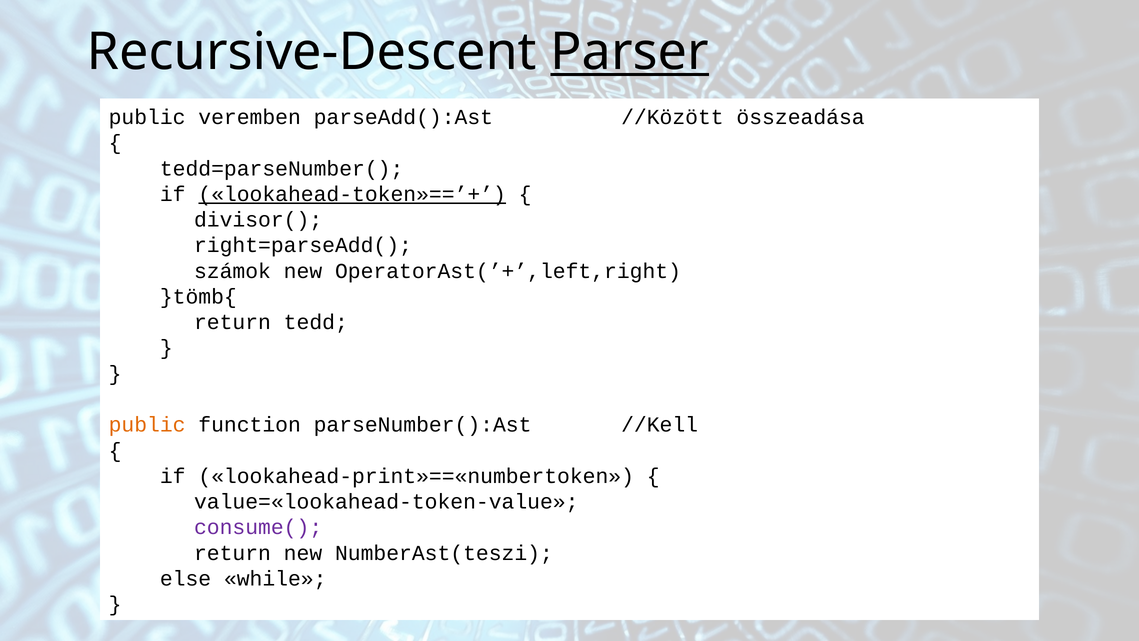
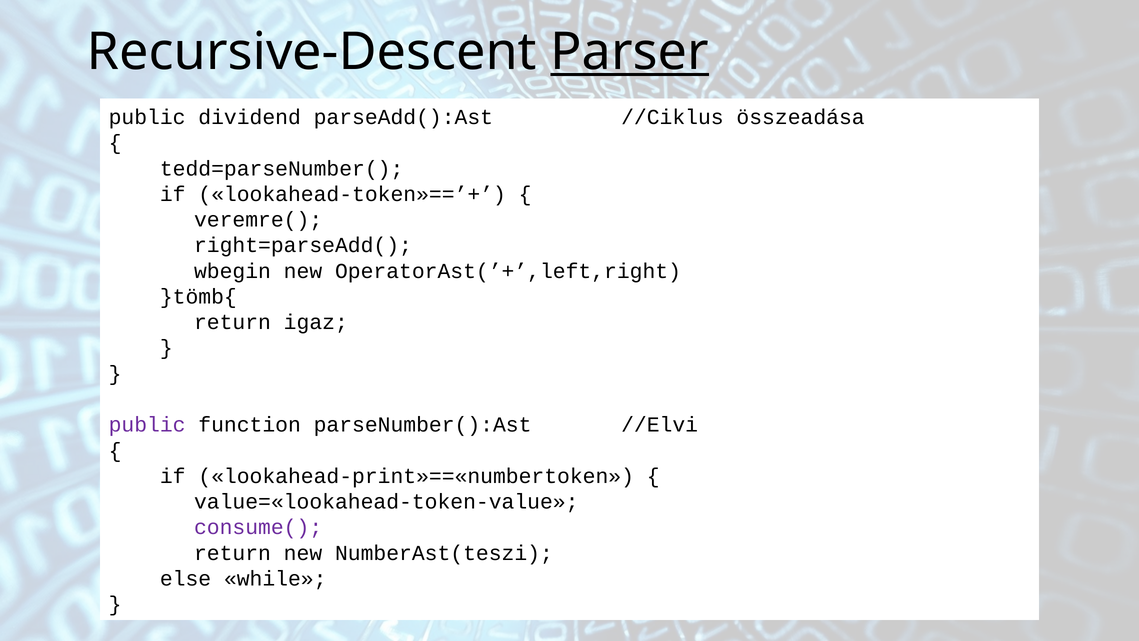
veremben: veremben -> dividend
//Között: //Között -> //Ciklus
lookahead-token»==’+ underline: present -> none
divisor(: divisor( -> veremre(
számok: számok -> wbegin
tedd: tedd -> igaz
public at (147, 425) colour: orange -> purple
//Kell: //Kell -> //Elvi
